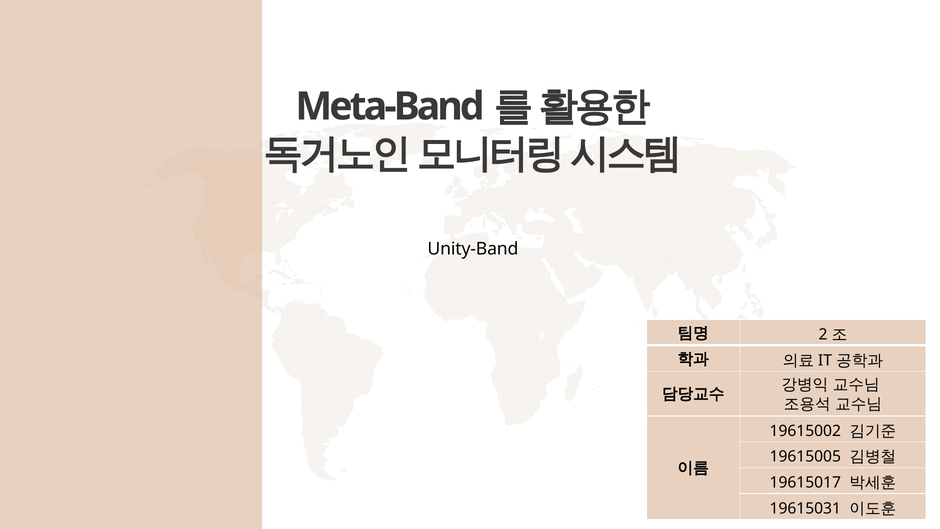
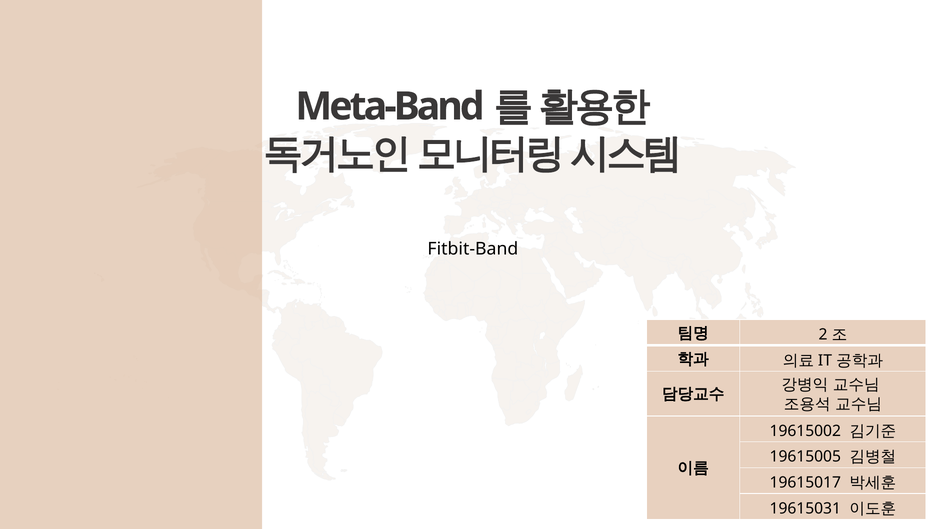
Unity-Band: Unity-Band -> Fitbit-Band
